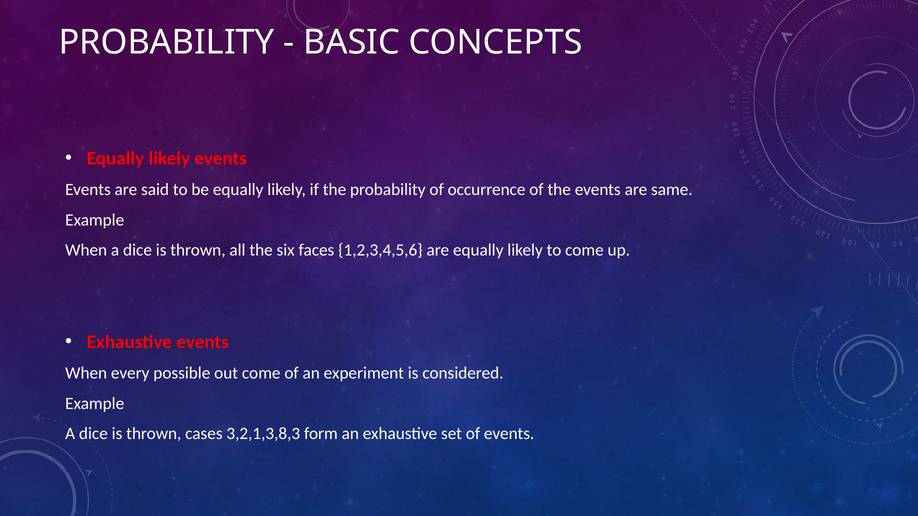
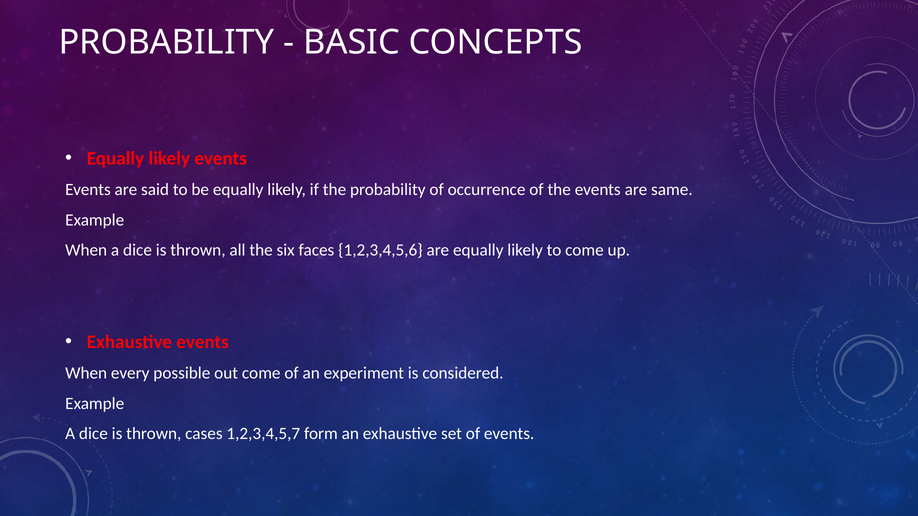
3,2,1,3,8,3: 3,2,1,3,8,3 -> 1,2,3,4,5,7
